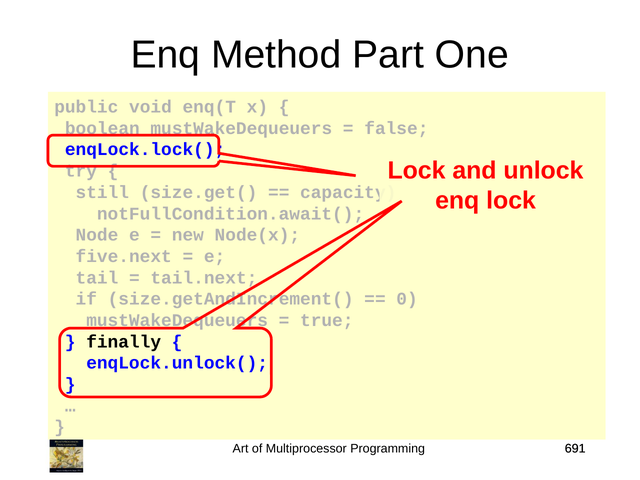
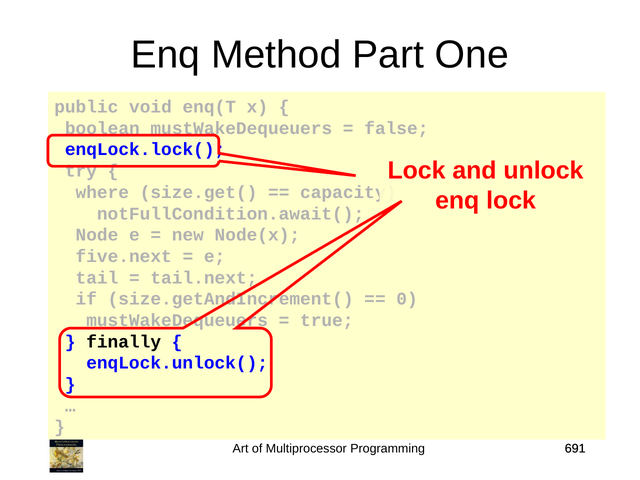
still: still -> where
